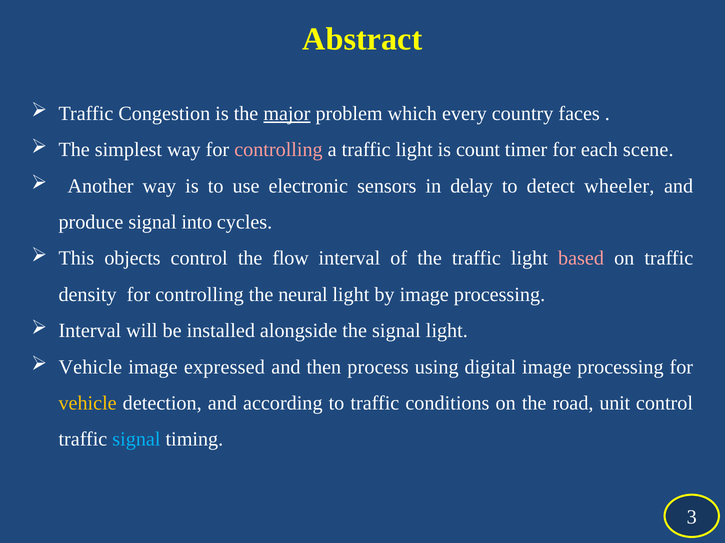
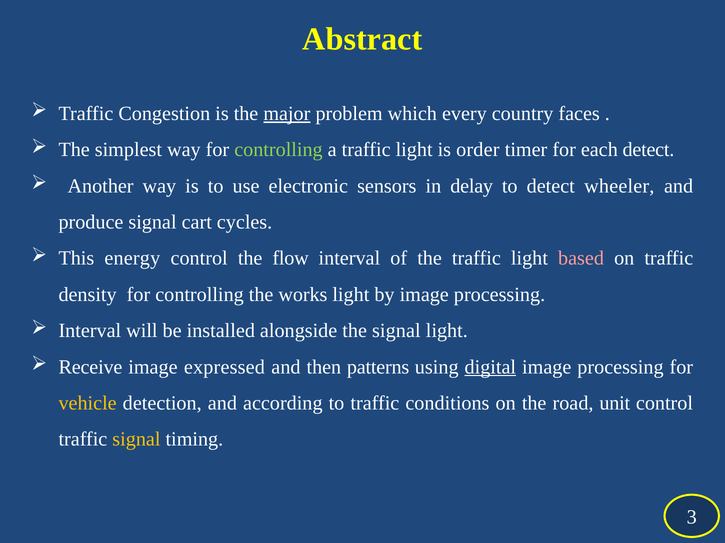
controlling at (278, 150) colour: pink -> light green
count: count -> order
each scene: scene -> detect
into: into -> cart
objects: objects -> energy
neural: neural -> works
Vehicle at (90, 367): Vehicle -> Receive
process: process -> patterns
digital underline: none -> present
signal at (136, 440) colour: light blue -> yellow
